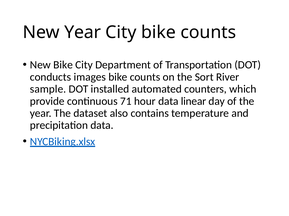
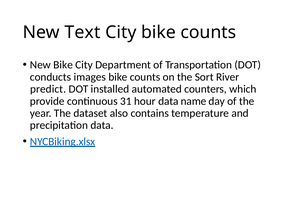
New Year: Year -> Text
sample: sample -> predict
71: 71 -> 31
linear: linear -> name
